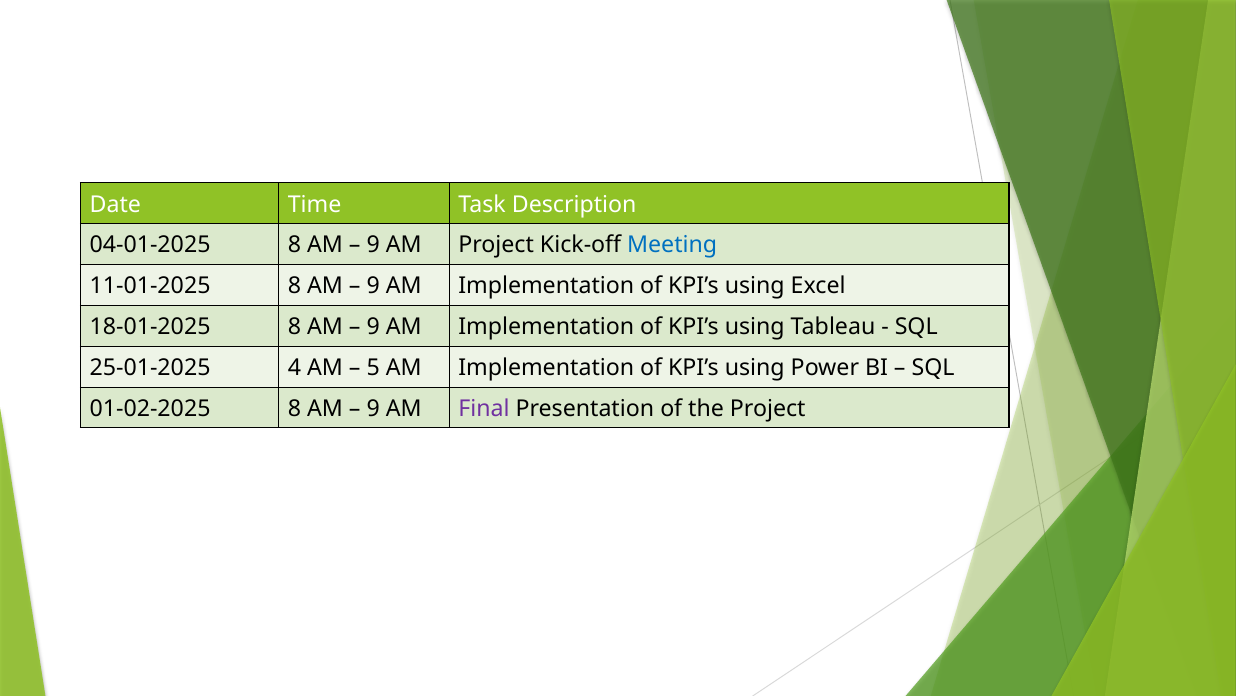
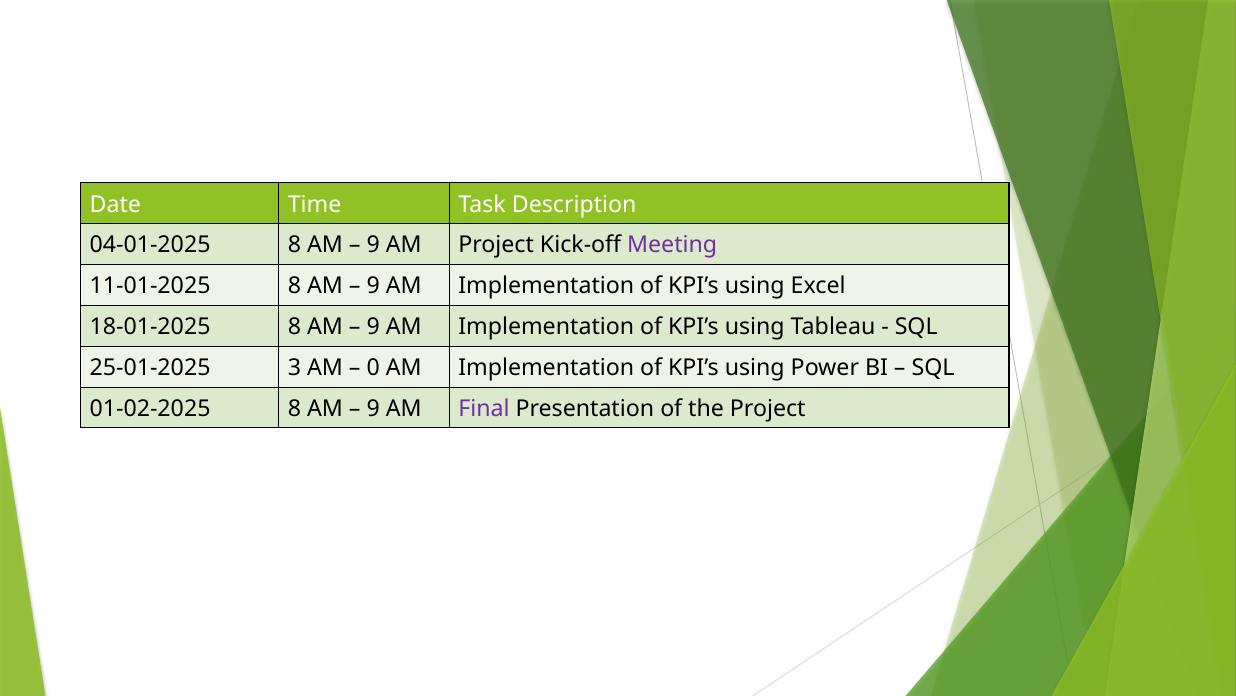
Meeting colour: blue -> purple
4: 4 -> 3
5: 5 -> 0
